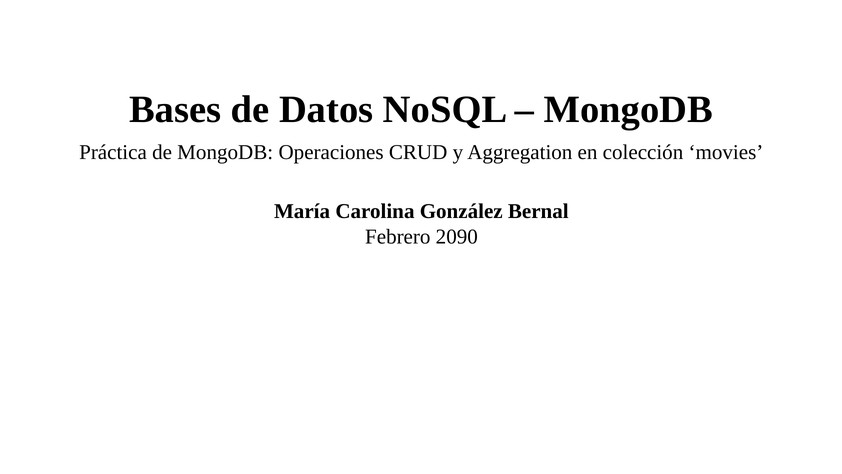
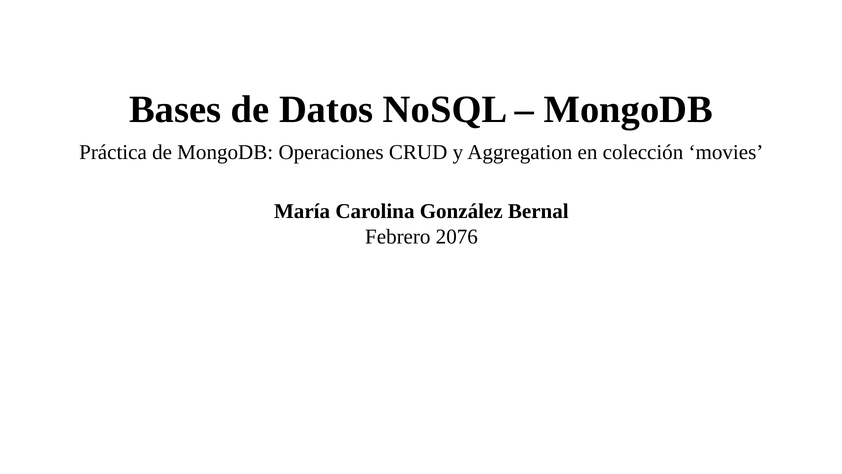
2090: 2090 -> 2076
